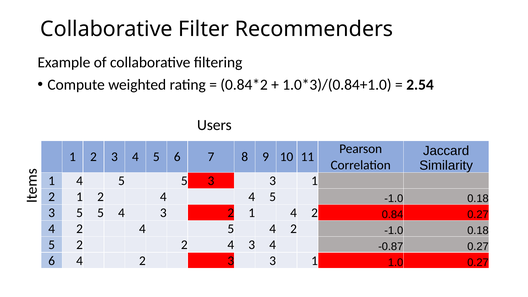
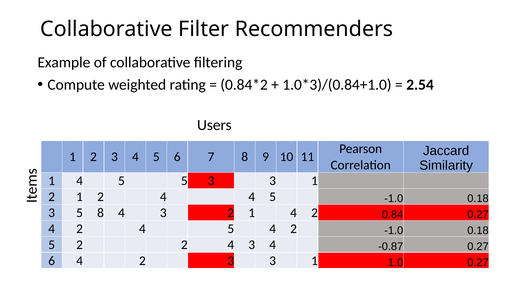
3 5 5: 5 -> 8
